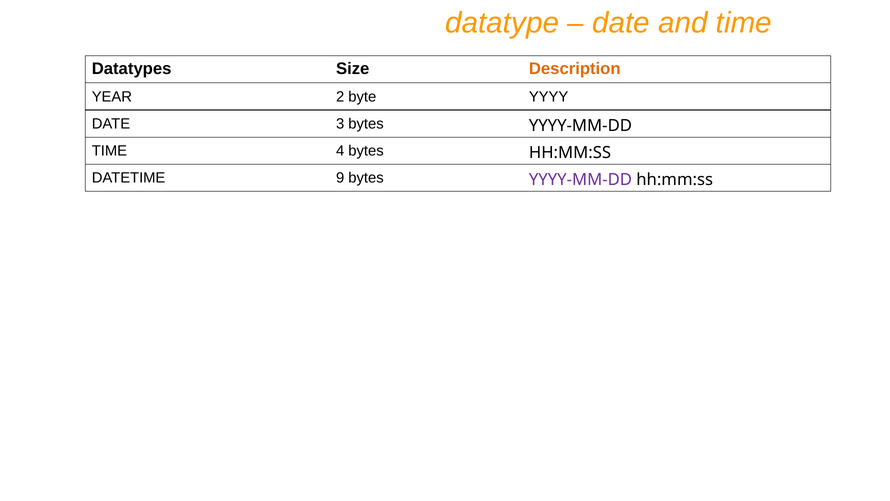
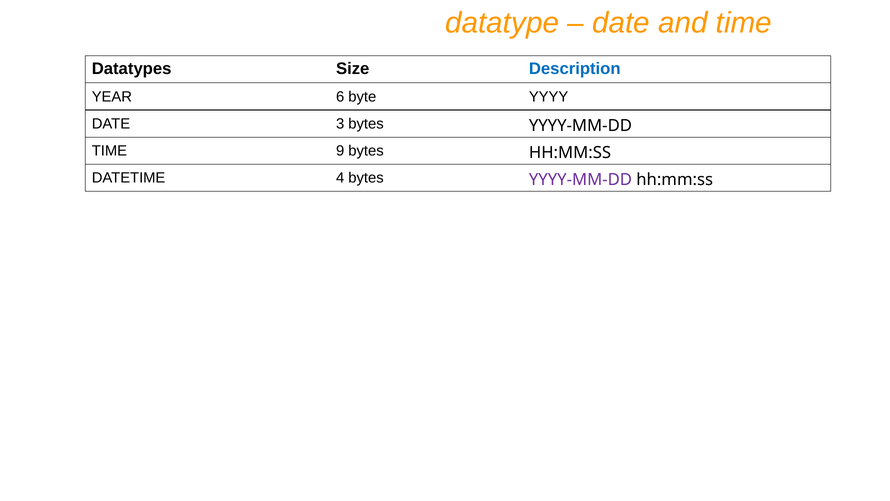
Description colour: orange -> blue
2: 2 -> 6
4: 4 -> 9
9: 9 -> 4
